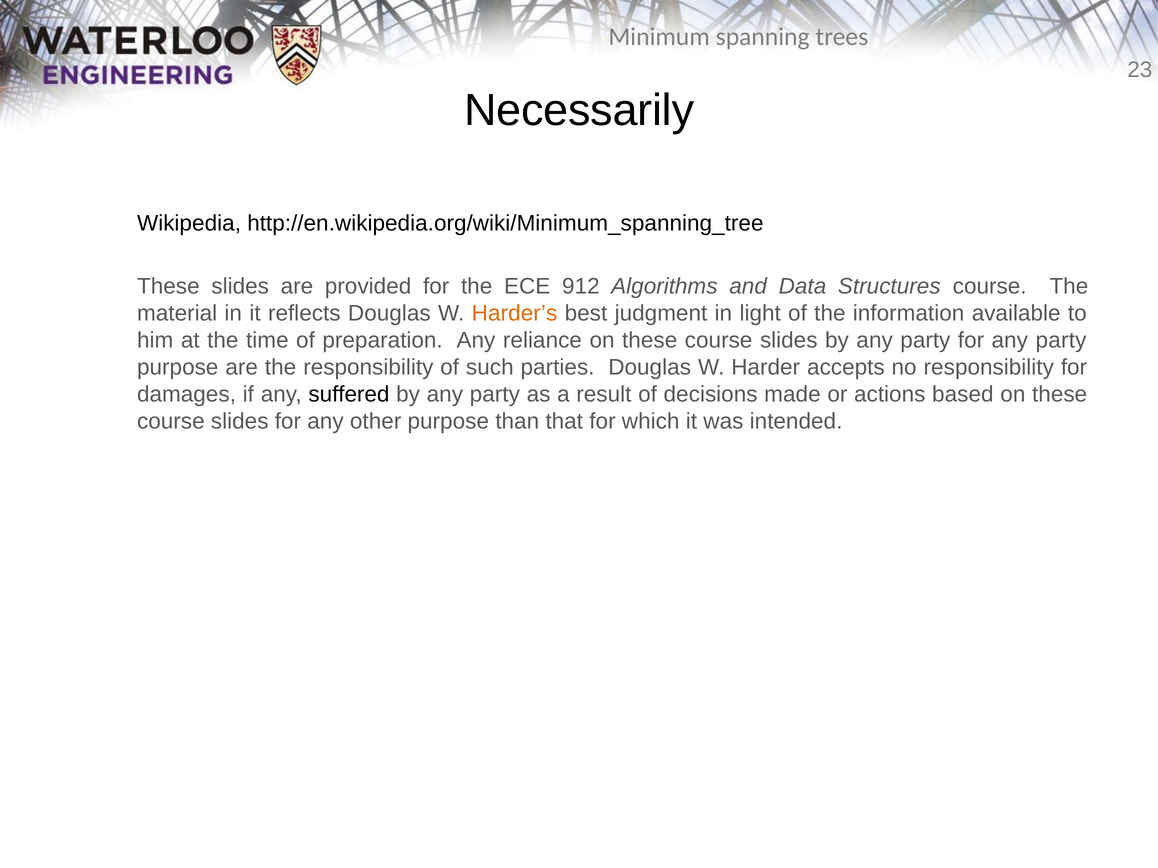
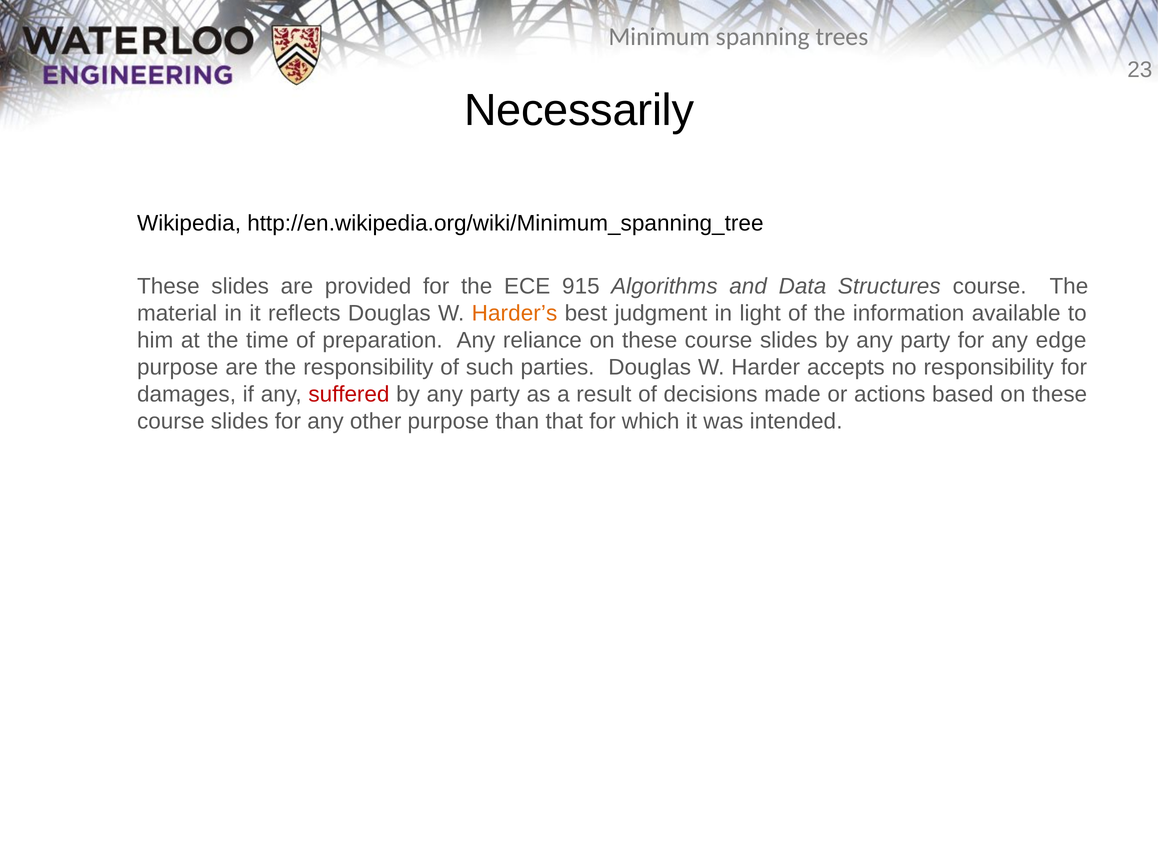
912: 912 -> 915
for any party: party -> edge
suffered colour: black -> red
